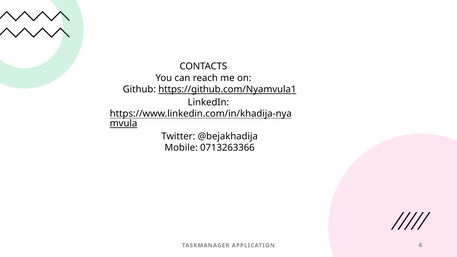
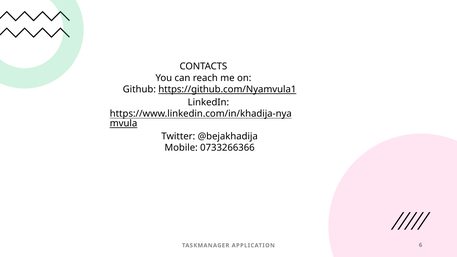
0713263366: 0713263366 -> 0733266366
